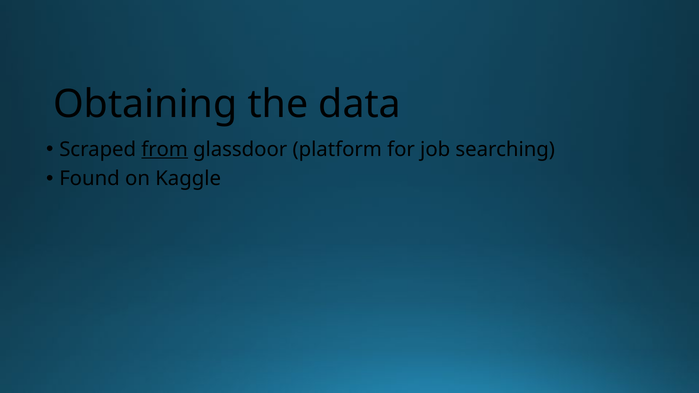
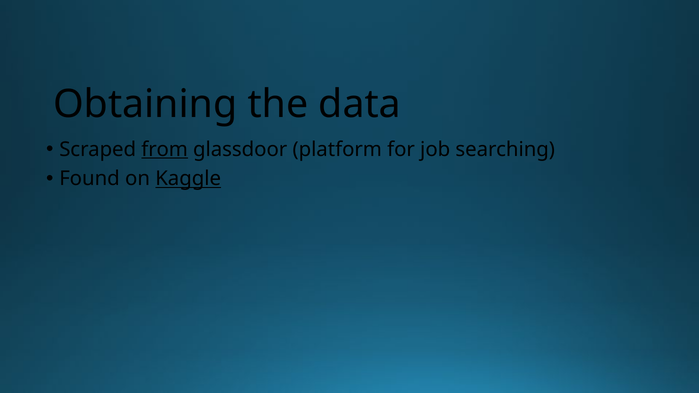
Kaggle underline: none -> present
